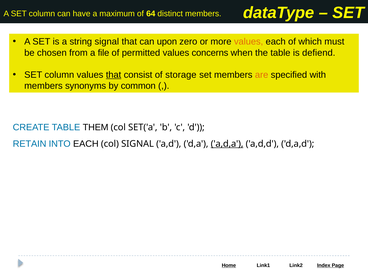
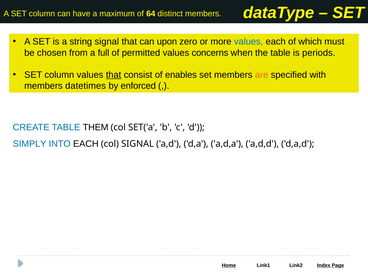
values at (249, 42) colour: orange -> blue
file: file -> full
defiend: defiend -> periods
storage: storage -> enables
synonyms: synonyms -> datetimes
common: common -> enforced
RETAIN: RETAIN -> SIMPLY
a,d,a underline: present -> none
